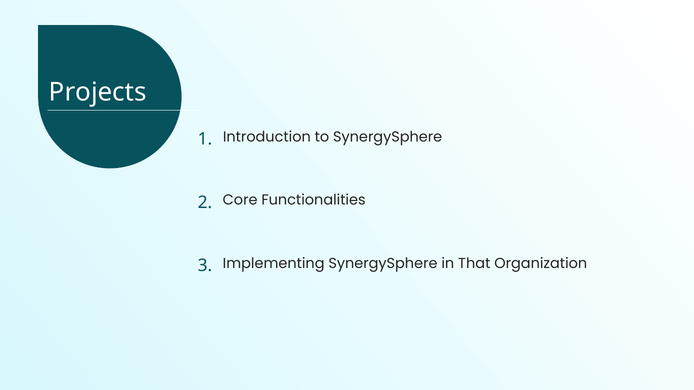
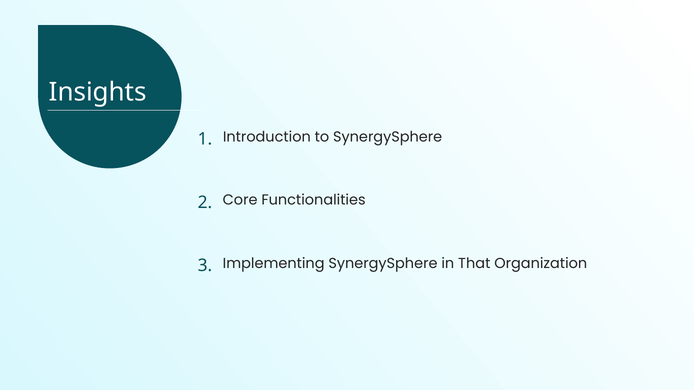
Projects: Projects -> Insights
